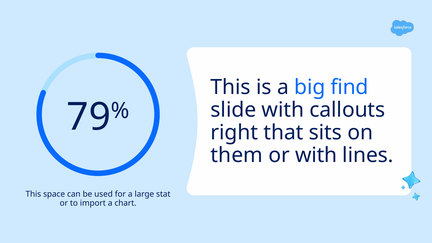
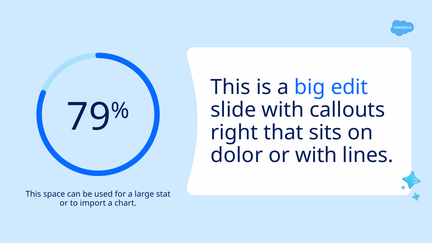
find: find -> edit
them: them -> dolor
